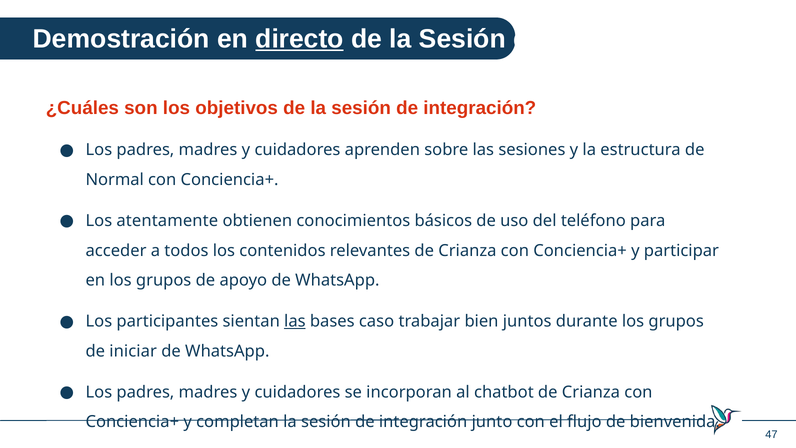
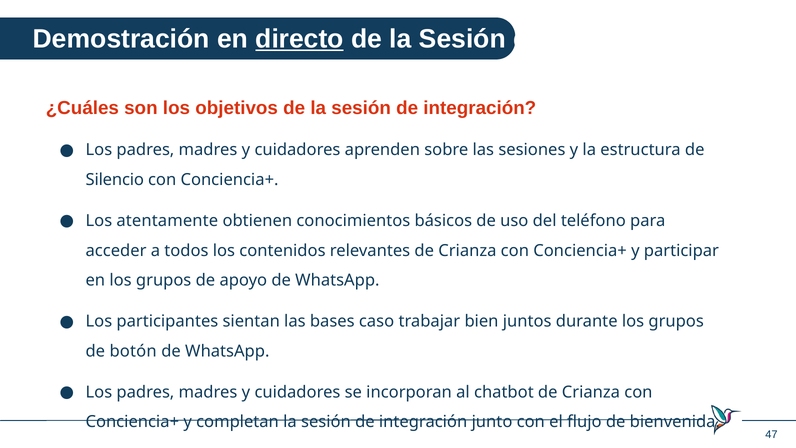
Normal: Normal -> Silencio
las at (295, 321) underline: present -> none
iniciar: iniciar -> botón
